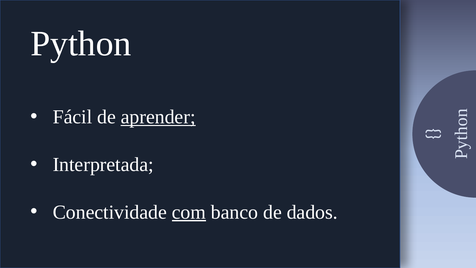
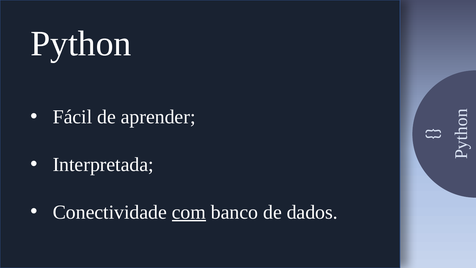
aprender underline: present -> none
